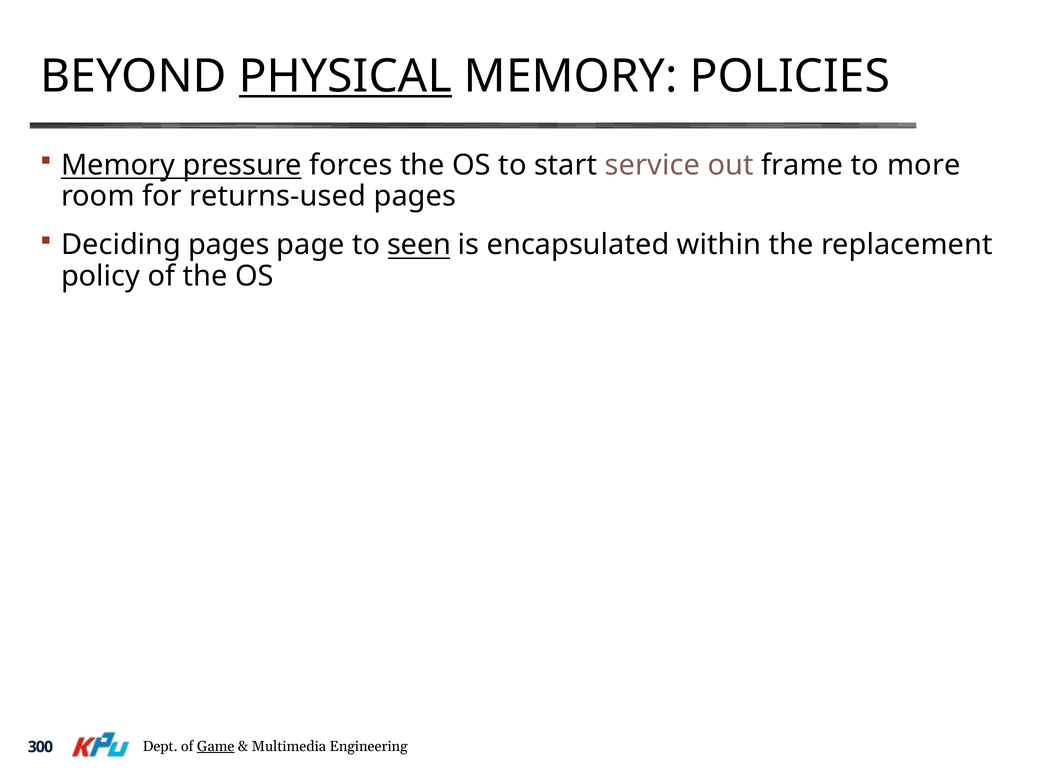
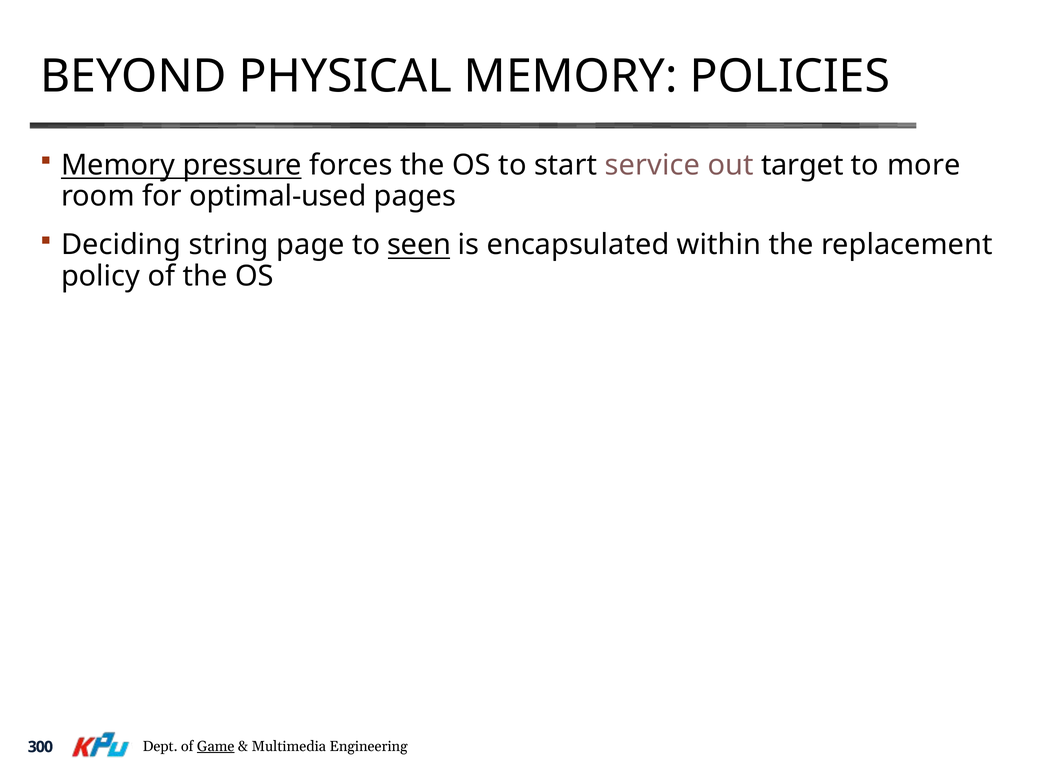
PHYSICAL underline: present -> none
frame: frame -> target
returns-used: returns-used -> optimal-used
Deciding pages: pages -> string
